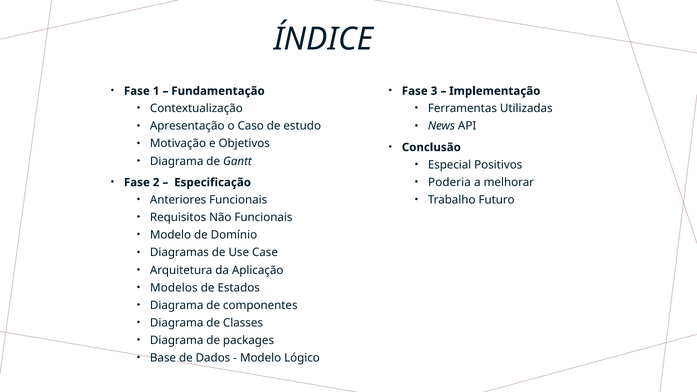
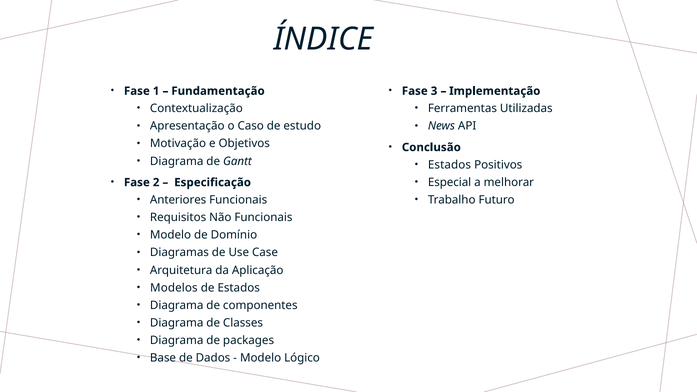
Especial at (450, 165): Especial -> Estados
Poderia: Poderia -> Especial
